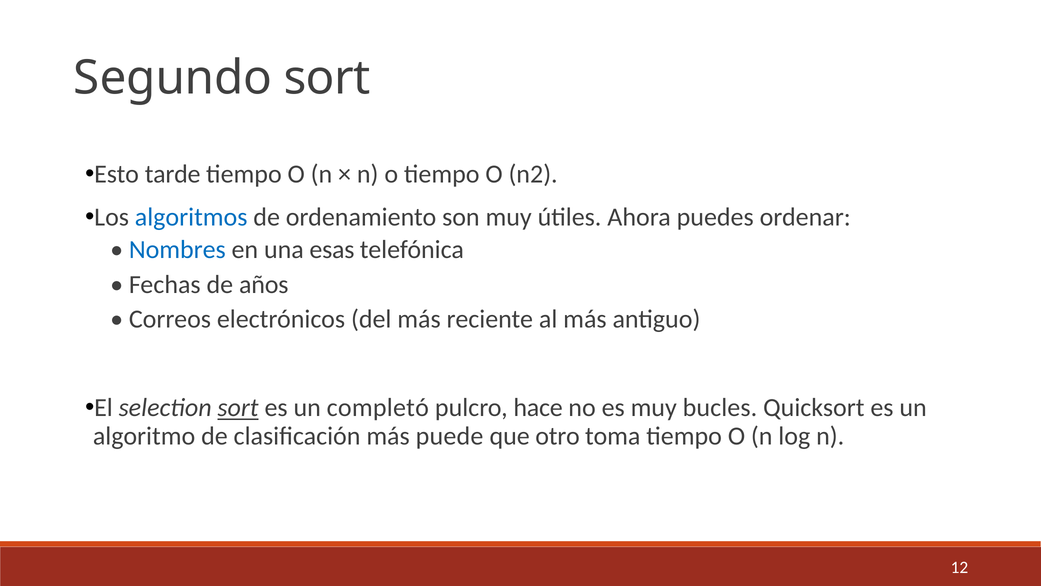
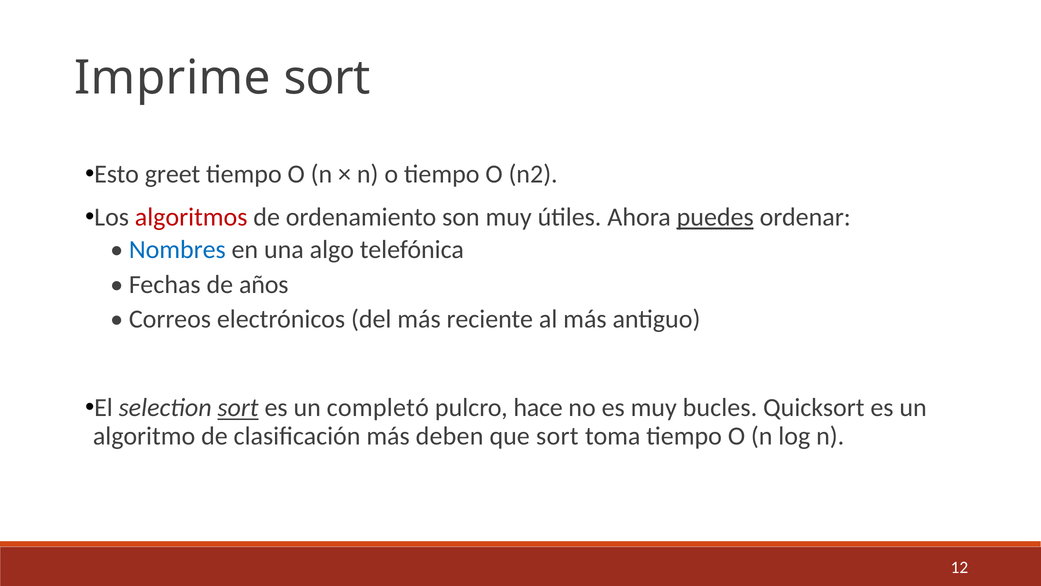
Segundo: Segundo -> Imprime
tarde: tarde -> greet
algoritmos colour: blue -> red
puedes underline: none -> present
esas: esas -> algo
puede: puede -> deben
que otro: otro -> sort
